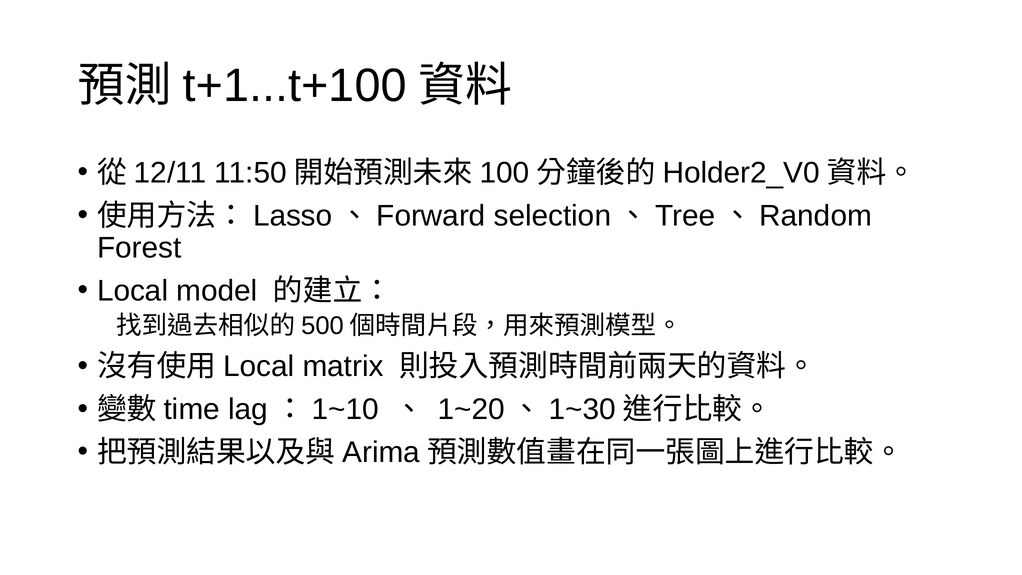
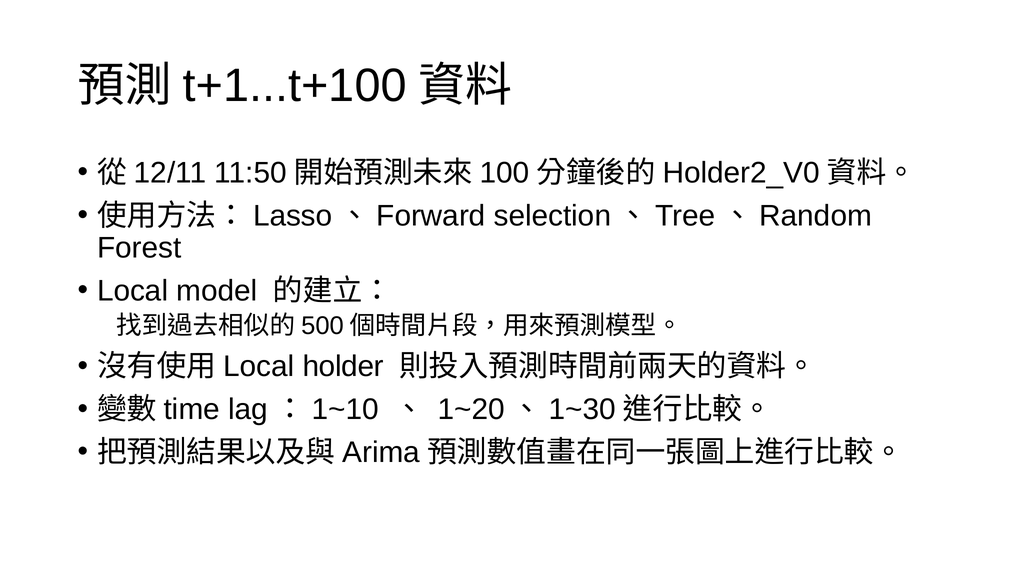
matrix: matrix -> holder
